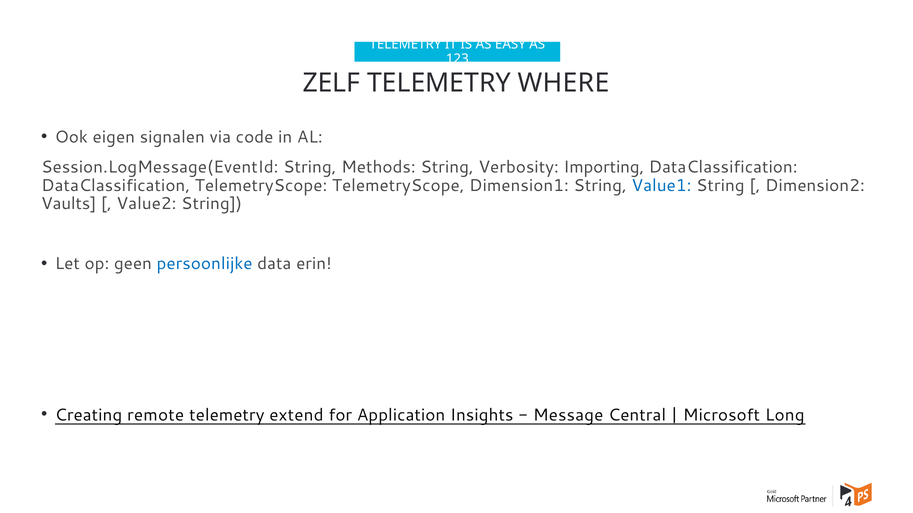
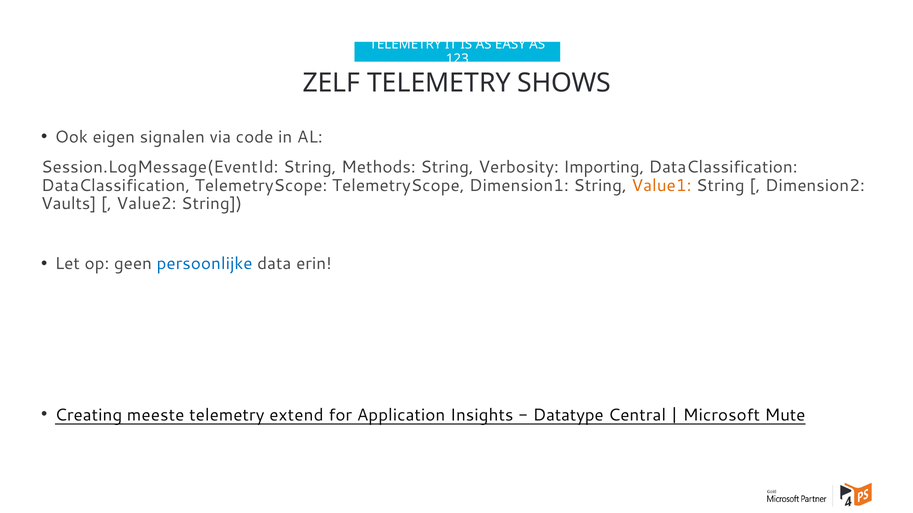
WHERE: WHERE -> SHOWS
Value1 colour: blue -> orange
remote: remote -> meeste
Message: Message -> Datatype
Long: Long -> Mute
